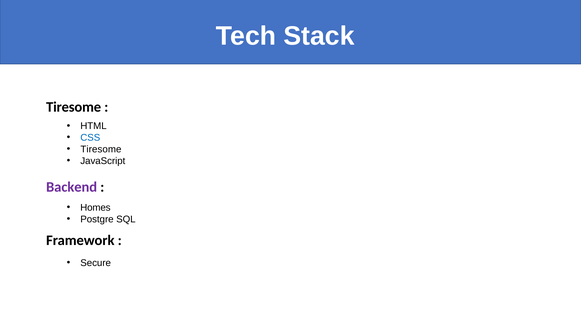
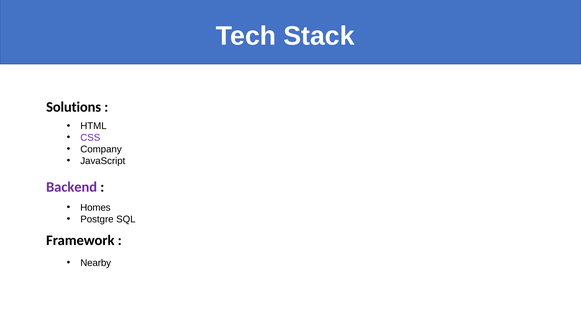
Tiresome at (74, 107): Tiresome -> Solutions
CSS colour: blue -> purple
Tiresome at (101, 149): Tiresome -> Company
Secure: Secure -> Nearby
